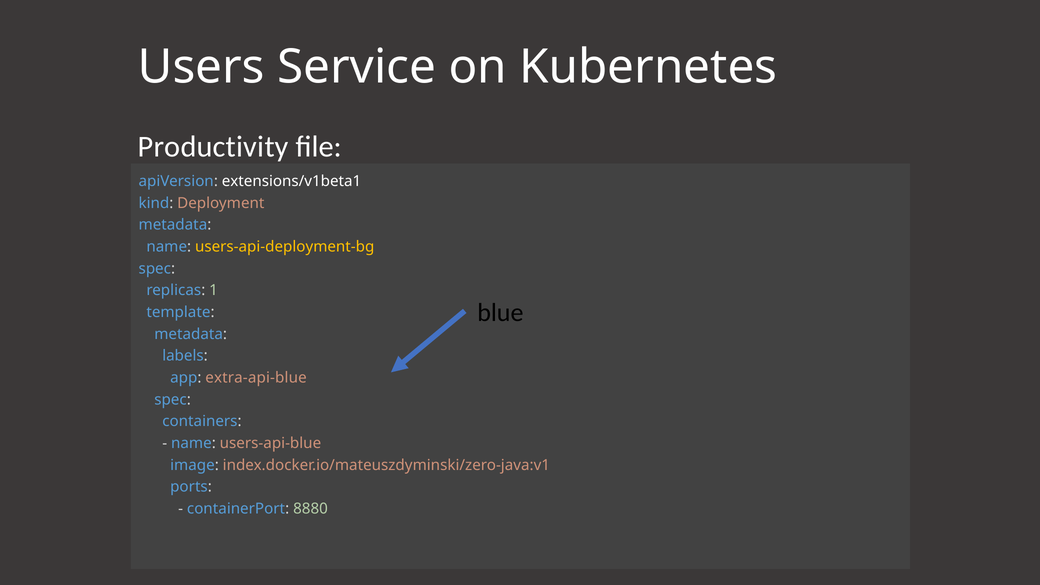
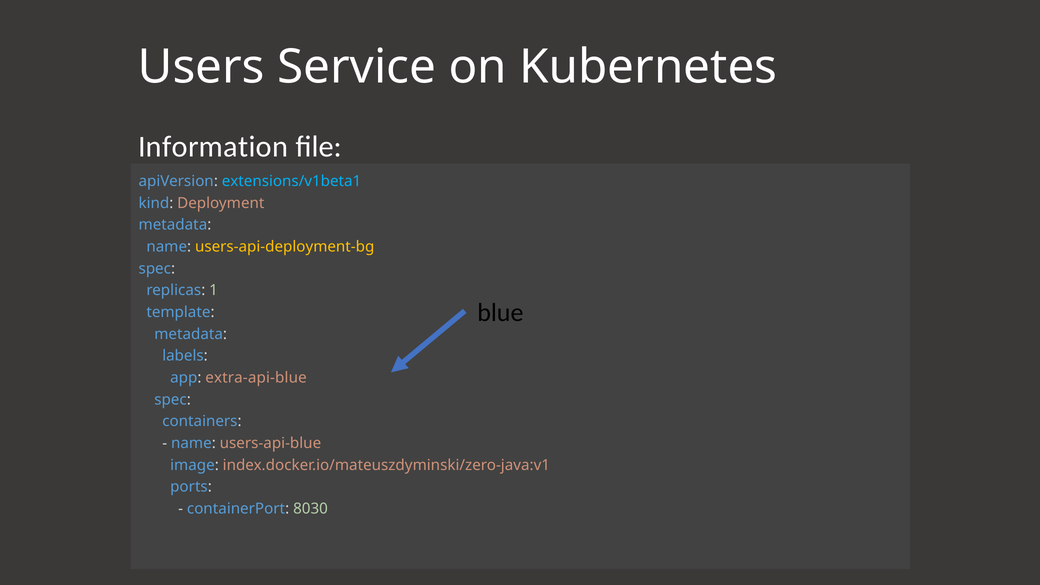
Productivity: Productivity -> Information
extensions/v1beta1 colour: white -> light blue
8880: 8880 -> 8030
